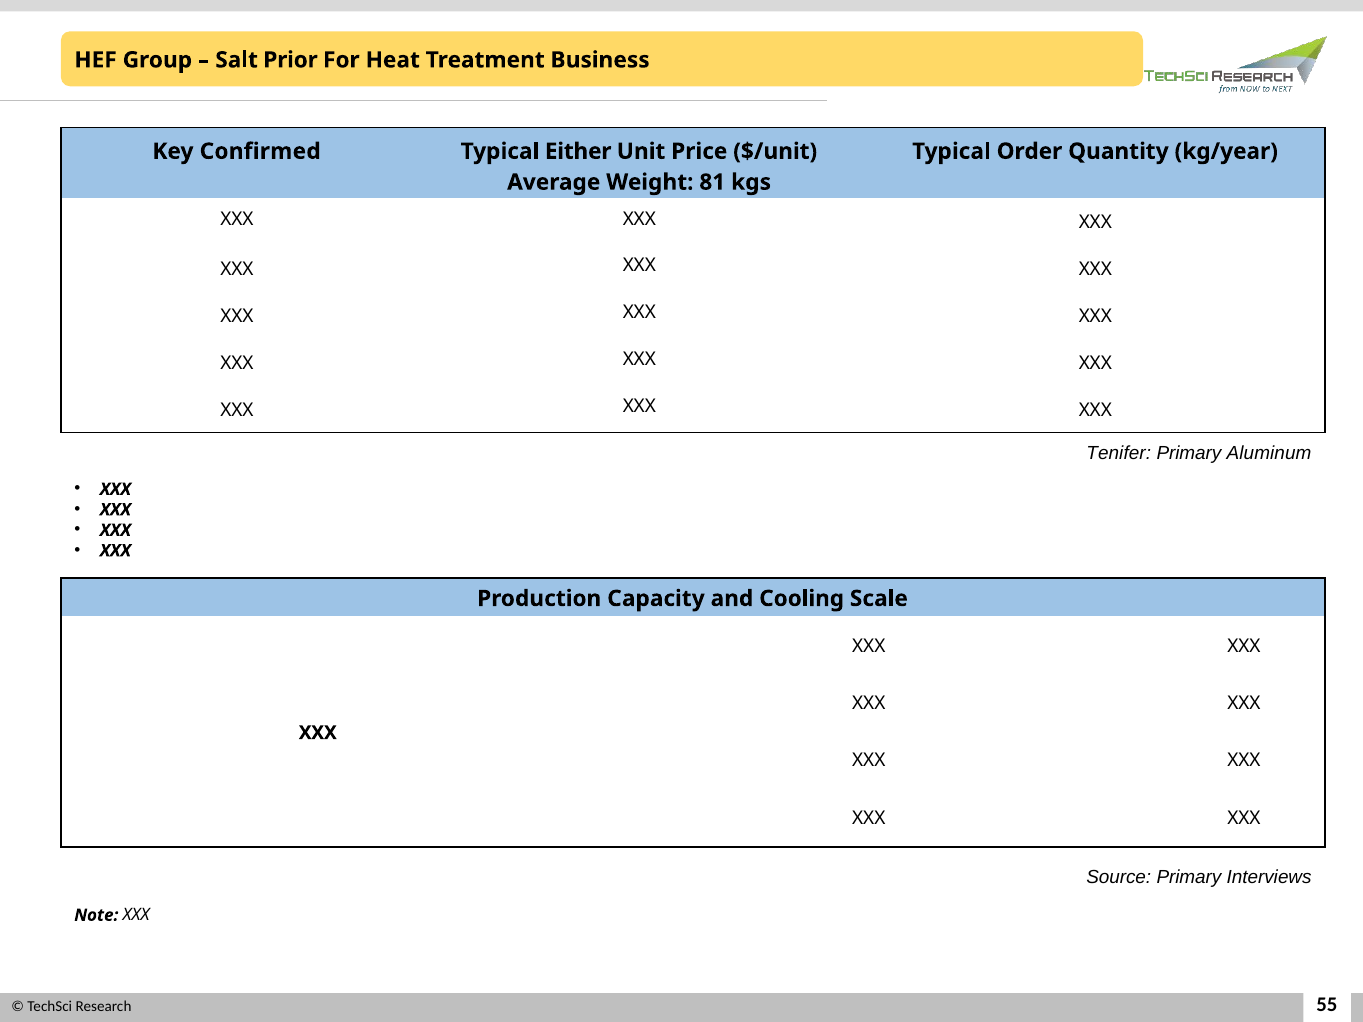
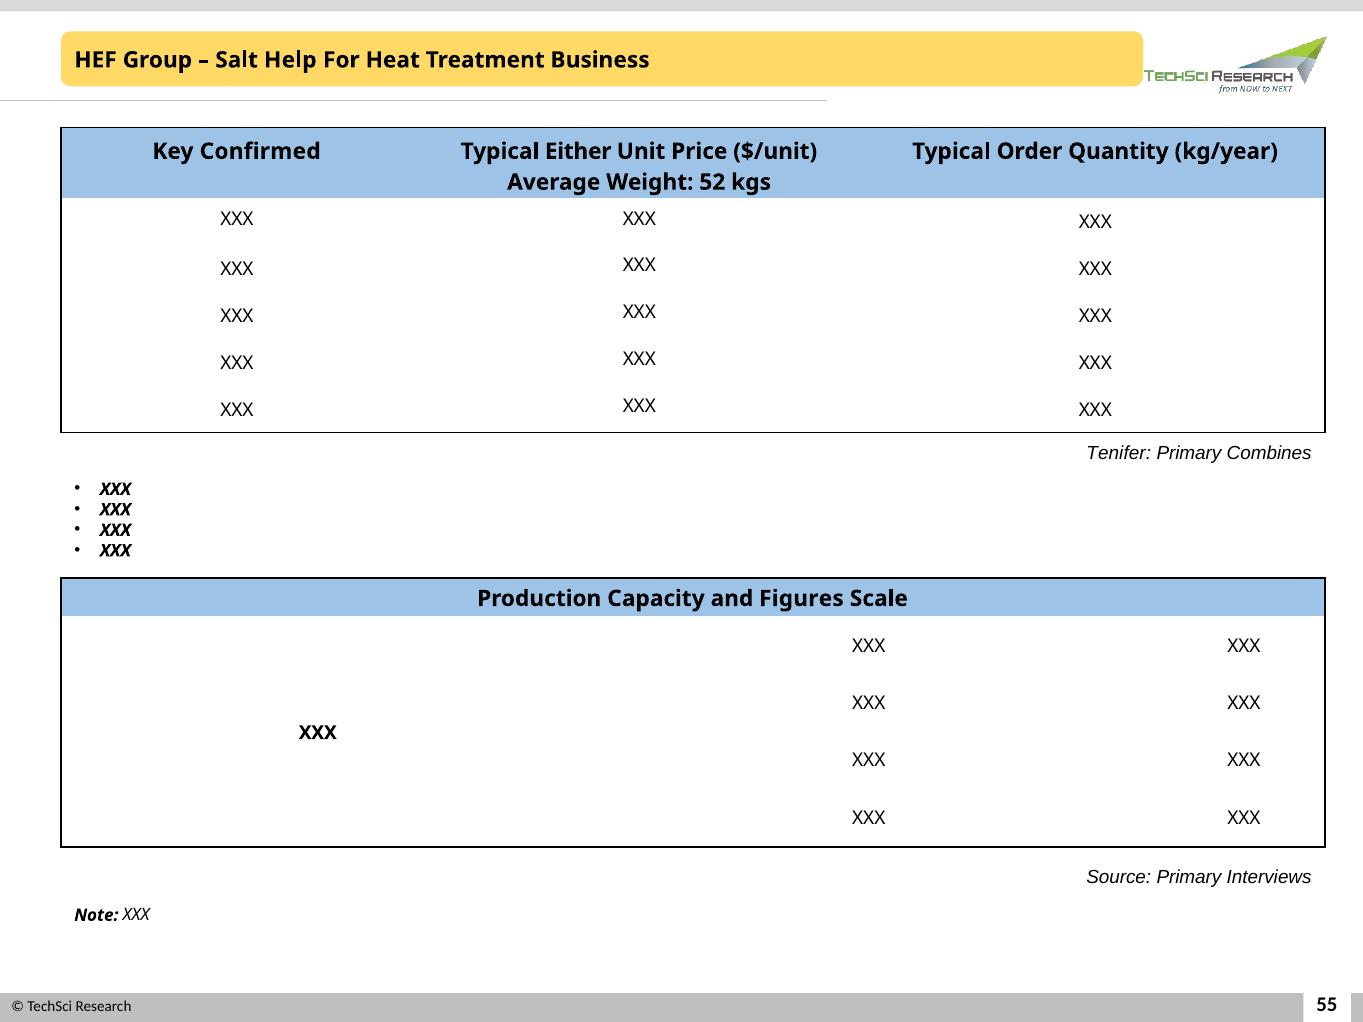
Prior: Prior -> Help
81: 81 -> 52
Aluminum: Aluminum -> Combines
Cooling: Cooling -> Figures
